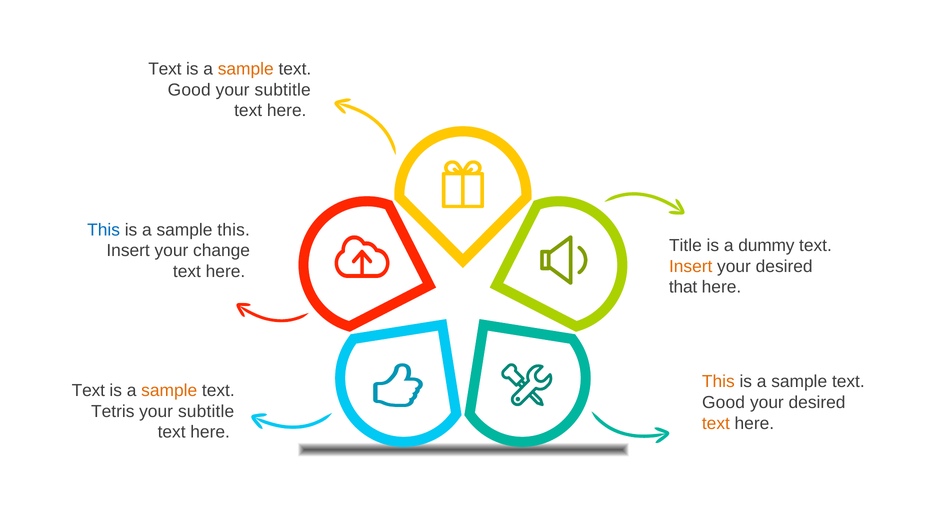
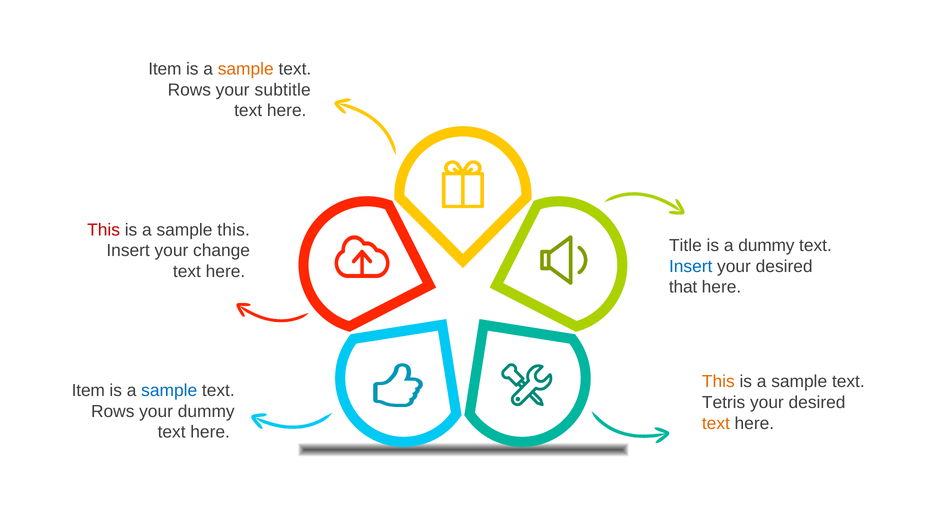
Text at (165, 69): Text -> Item
Good at (189, 90): Good -> Rows
This at (104, 230) colour: blue -> red
Insert at (691, 266) colour: orange -> blue
Text at (88, 390): Text -> Item
sample at (169, 390) colour: orange -> blue
Good at (724, 402): Good -> Tetris
Tetris at (113, 411): Tetris -> Rows
subtitle at (206, 411): subtitle -> dummy
